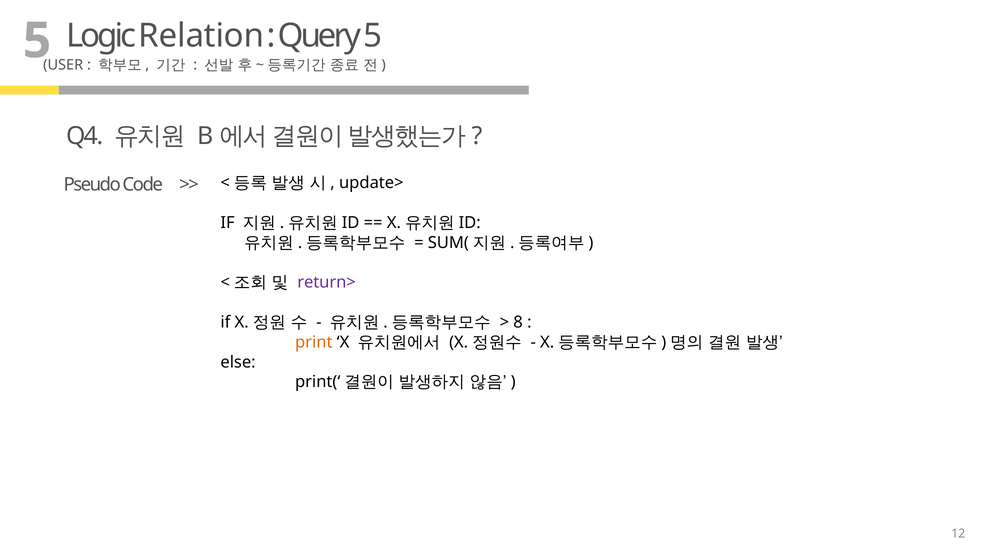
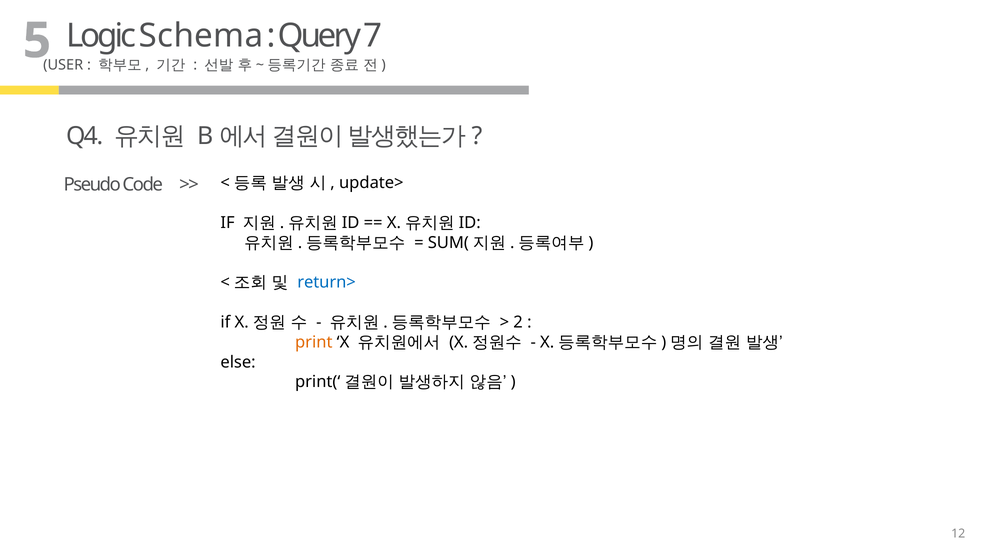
Relation: Relation -> Schema
Query 5: 5 -> 7
return> colour: purple -> blue
8: 8 -> 2
